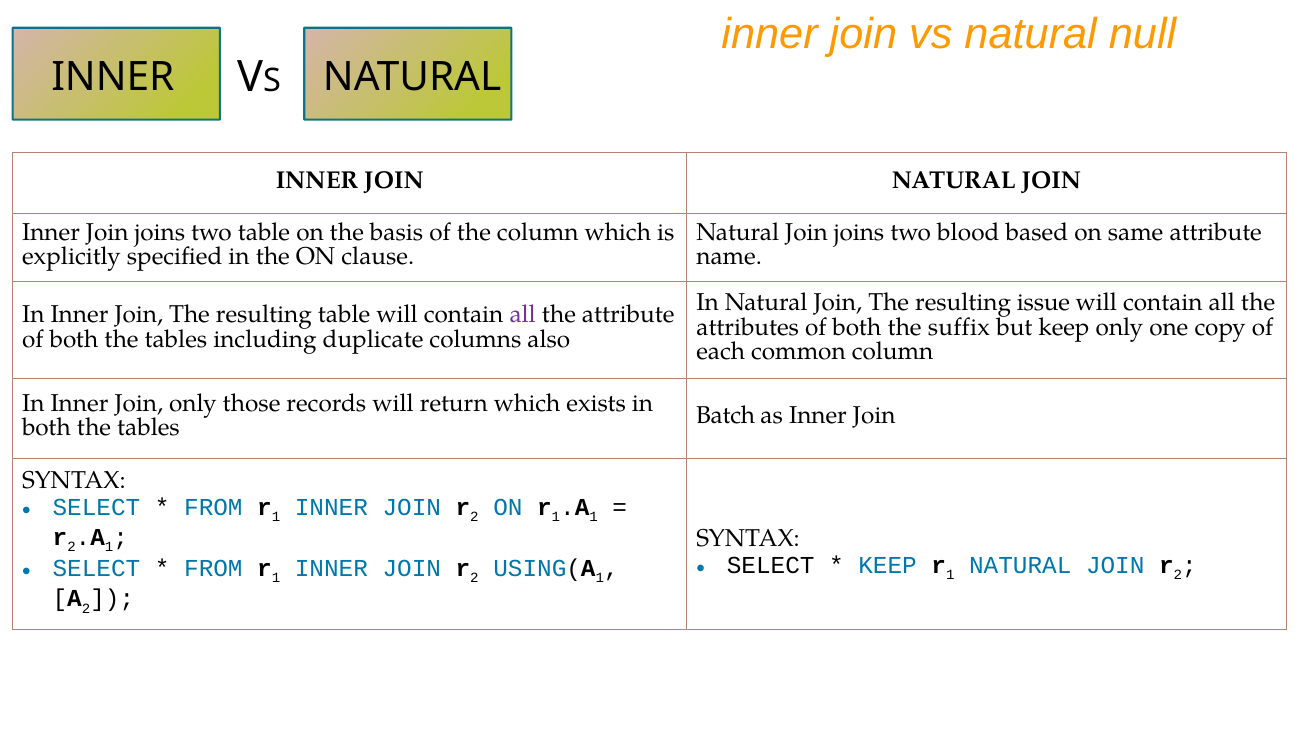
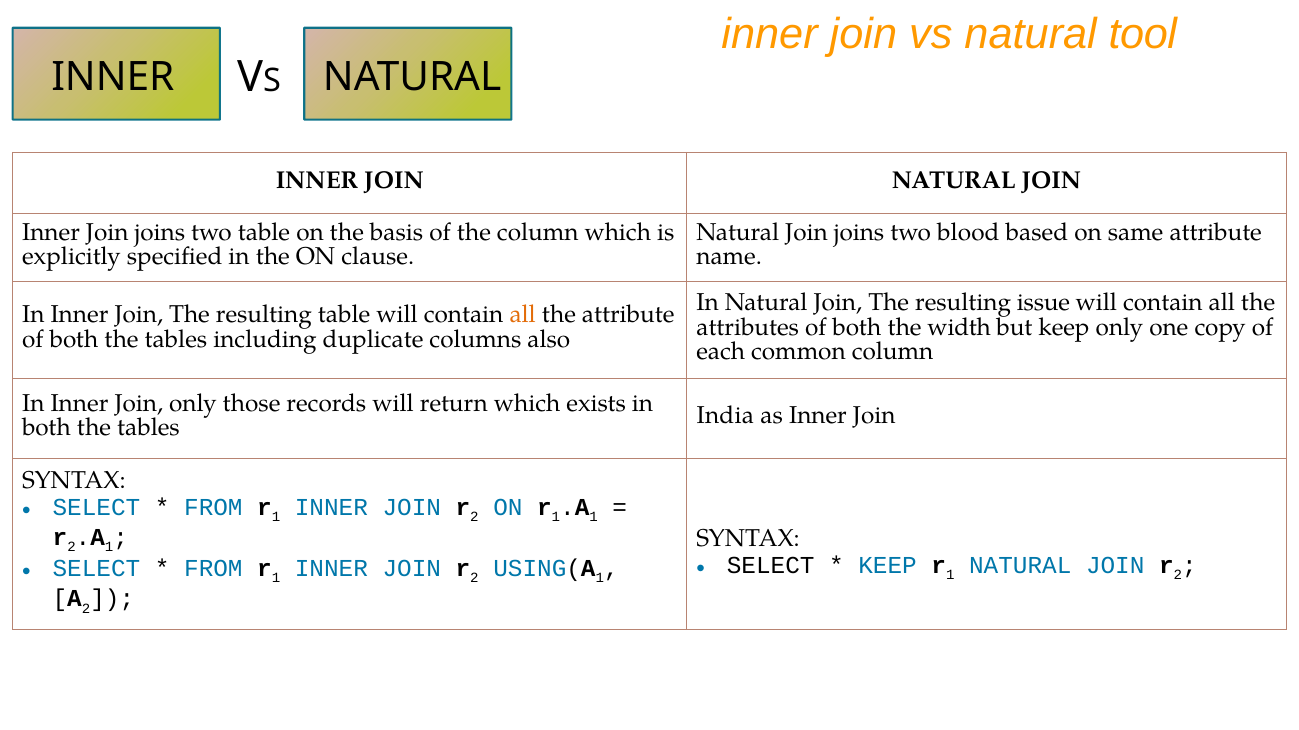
null: null -> tool
all at (523, 315) colour: purple -> orange
suffix: suffix -> width
Batch: Batch -> India
